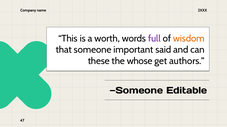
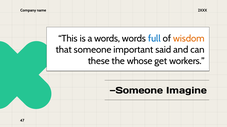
a worth: worth -> words
full colour: purple -> blue
authors: authors -> workers
Editable: Editable -> Imagine
